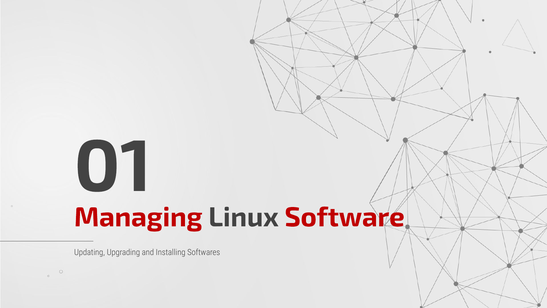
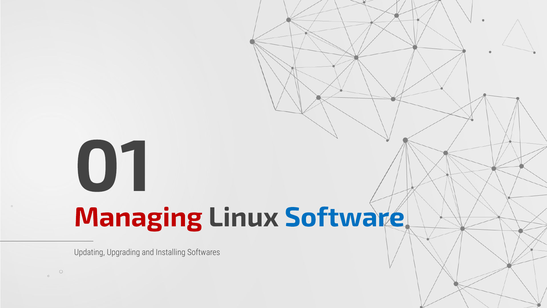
Software colour: red -> blue
